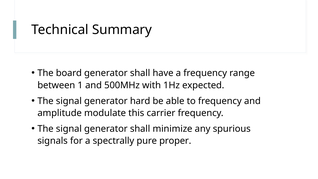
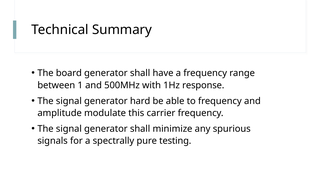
expected: expected -> response
proper: proper -> testing
